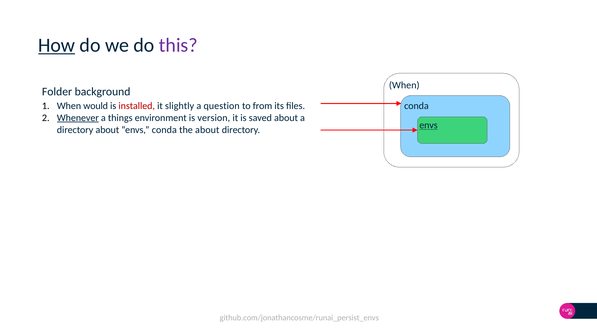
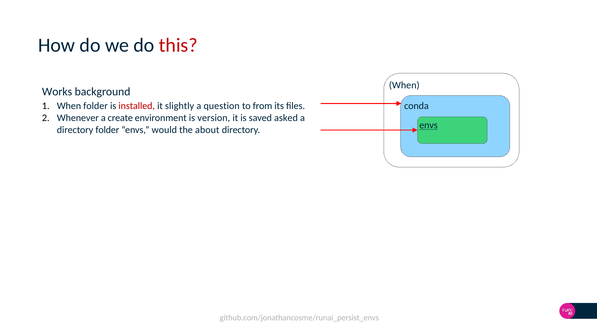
How underline: present -> none
this colour: purple -> red
Folder: Folder -> Works
When would: would -> folder
Whenever underline: present -> none
things: things -> create
saved about: about -> asked
directory about: about -> folder
envs conda: conda -> would
